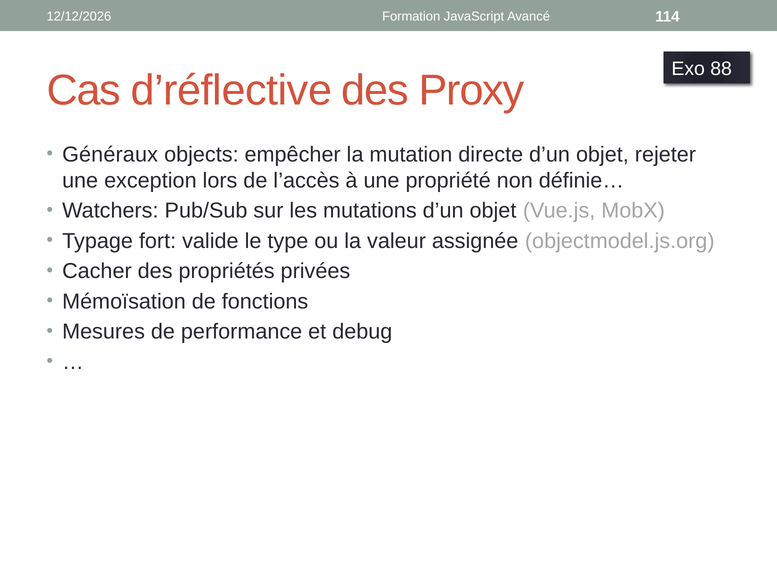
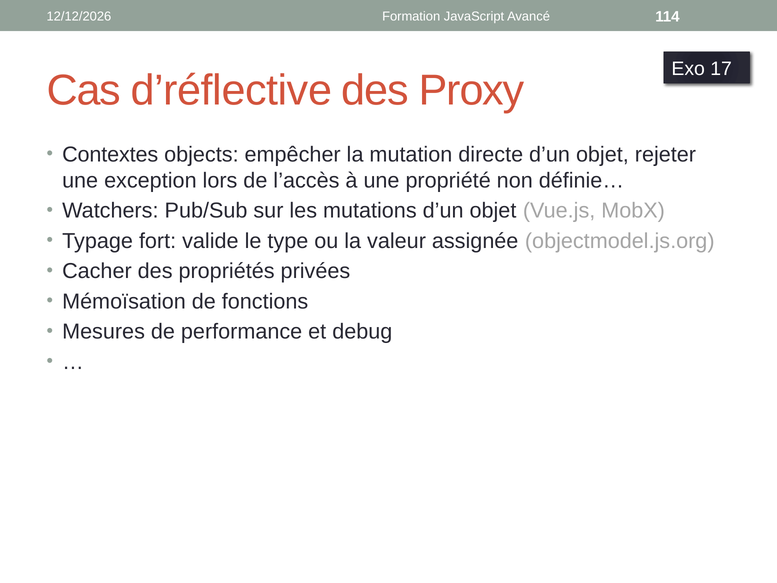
88: 88 -> 17
Généraux: Généraux -> Contextes
